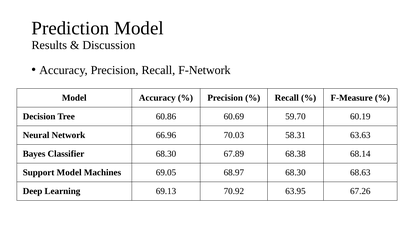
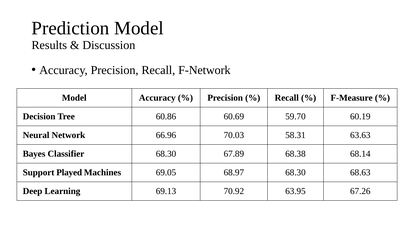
Support Model: Model -> Played
